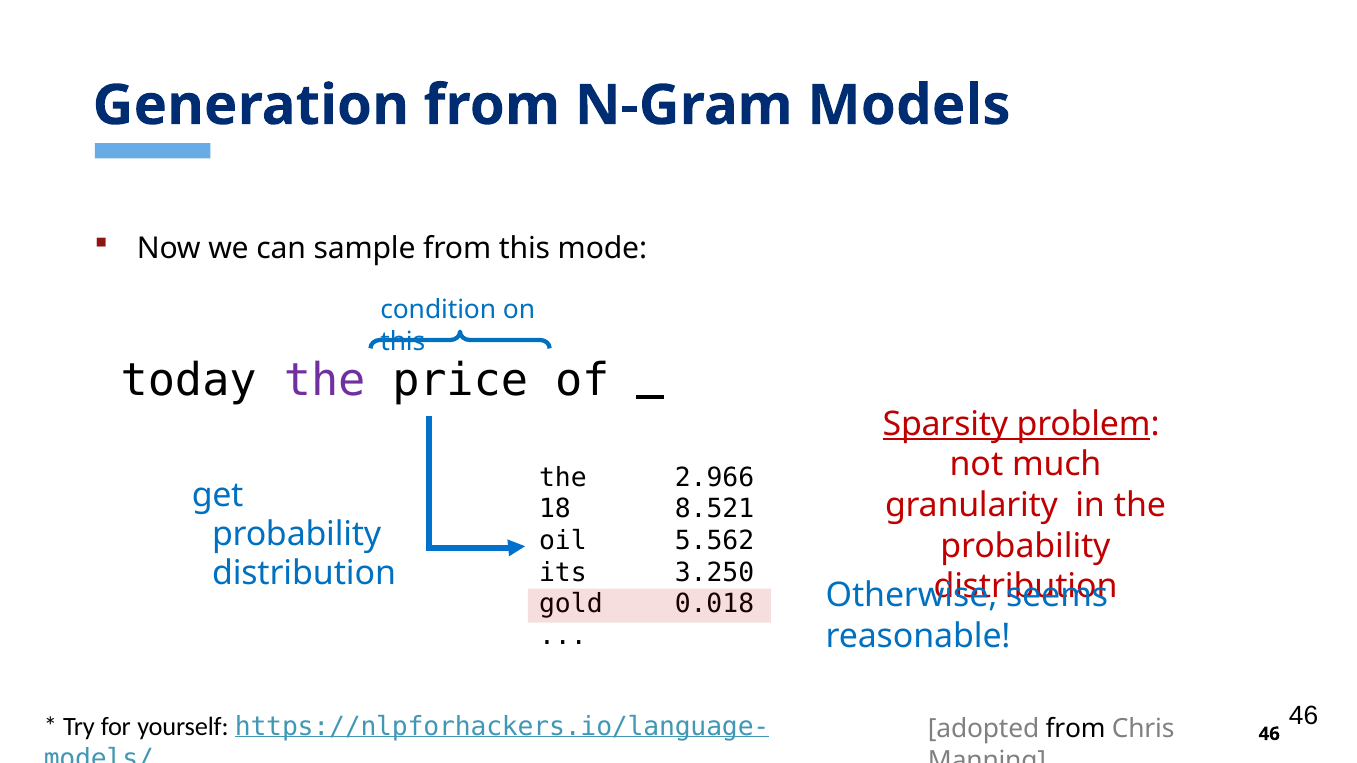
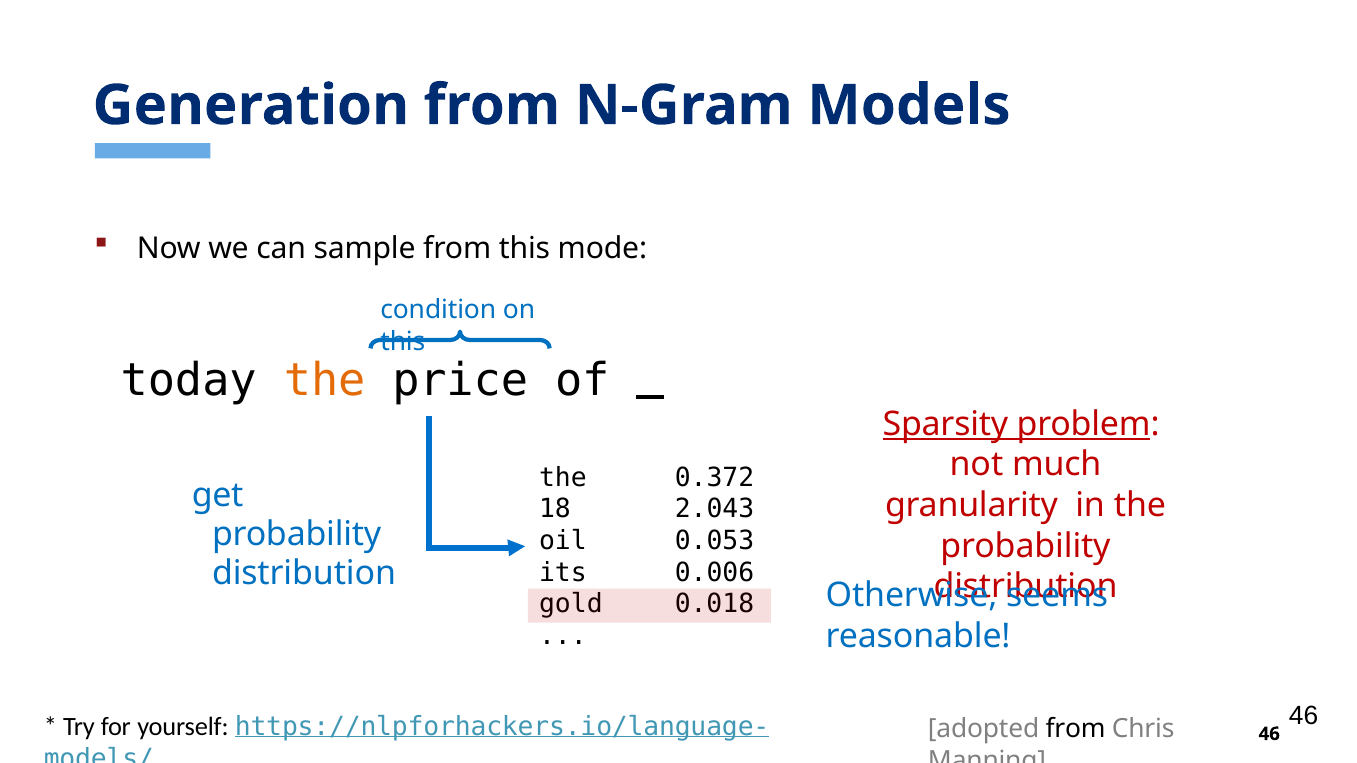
the at (325, 380) colour: purple -> orange
2.966: 2.966 -> 0.372
8.521: 8.521 -> 2.043
5.562: 5.562 -> 0.053
3.250: 3.250 -> 0.006
